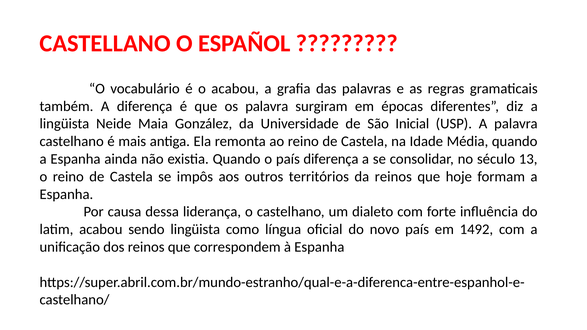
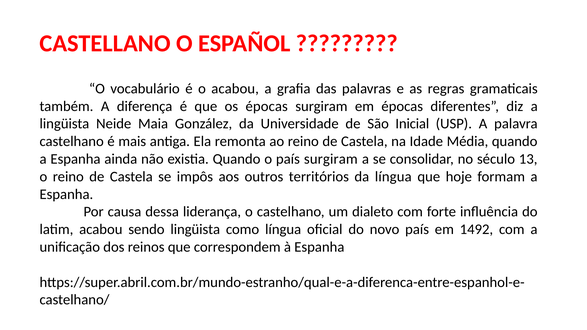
os palavra: palavra -> épocas
país diferença: diferença -> surgiram
da reinos: reinos -> língua
